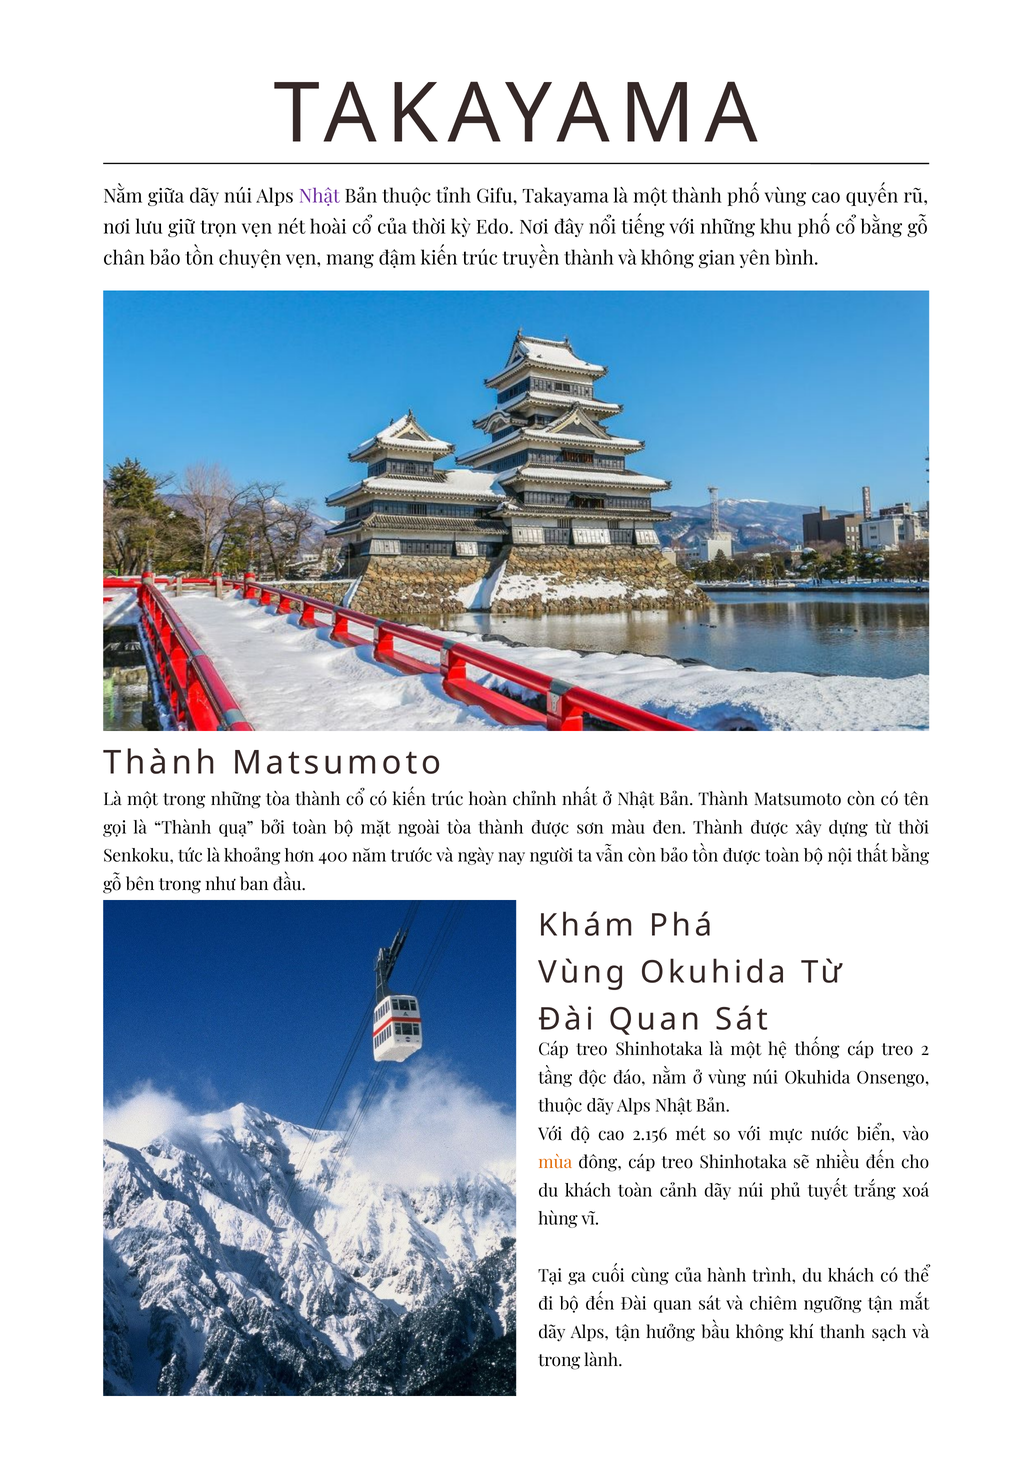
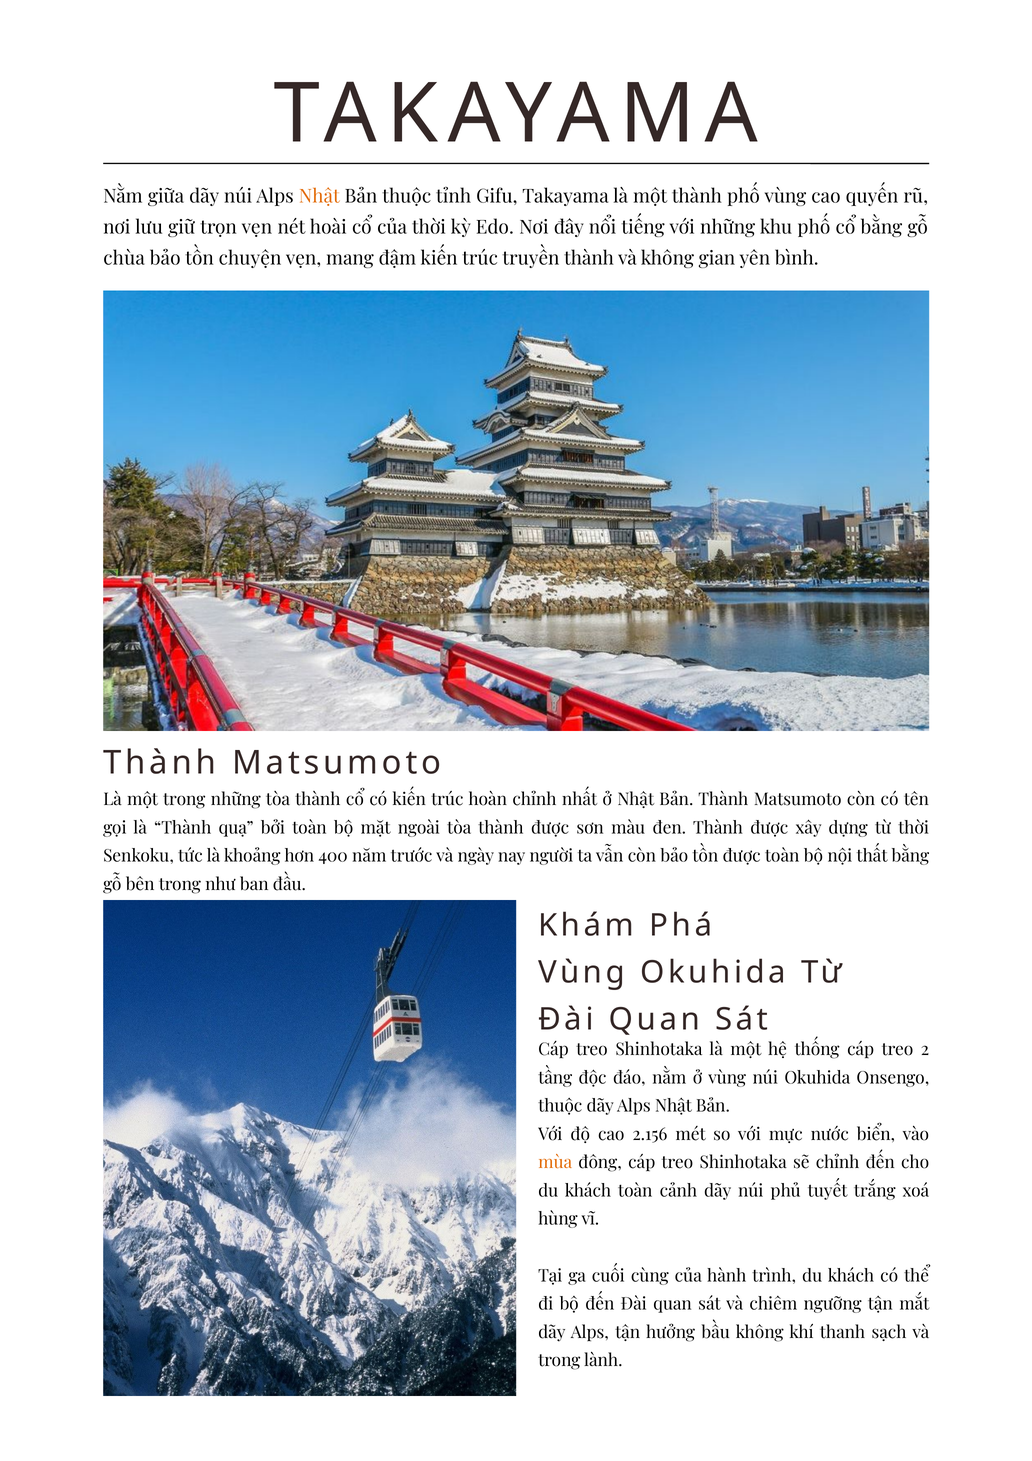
Nhật at (319, 196) colour: purple -> orange
chân: chân -> chùa
sẽ nhiều: nhiều -> chỉnh
